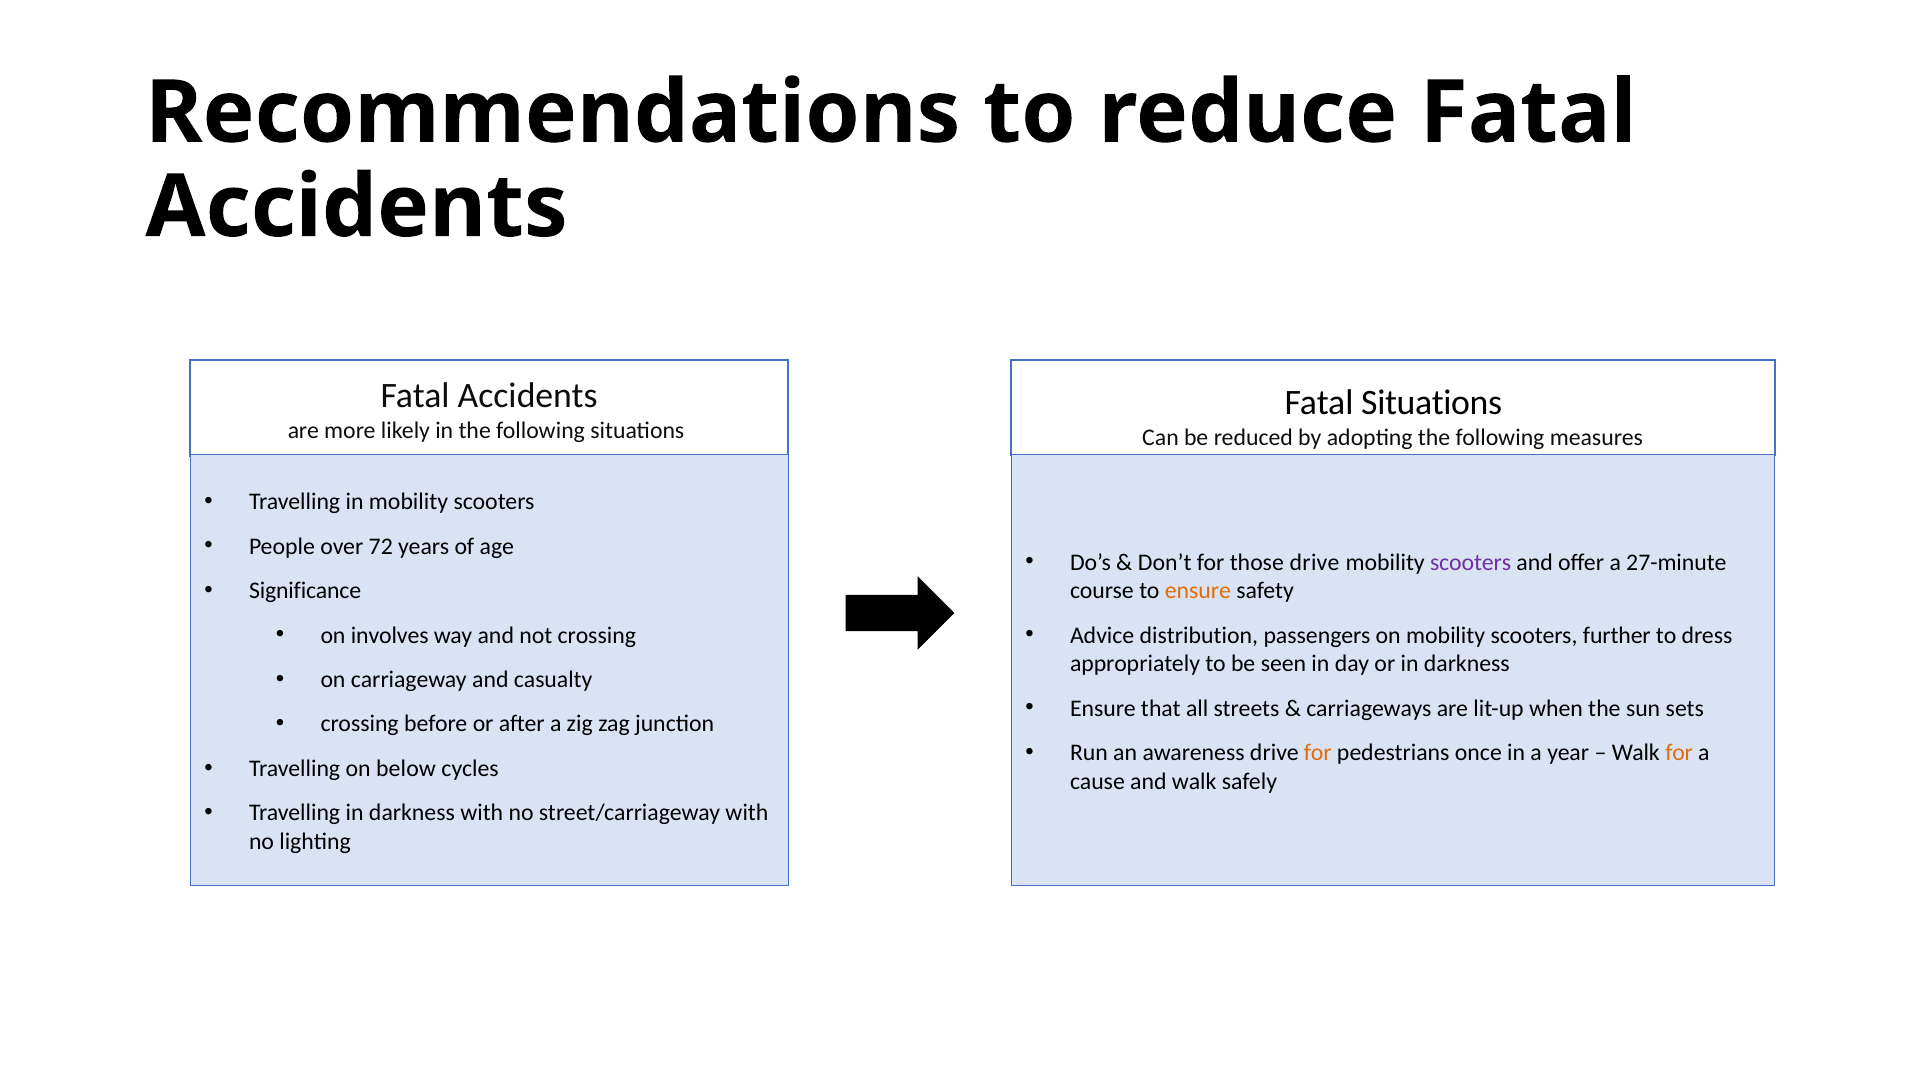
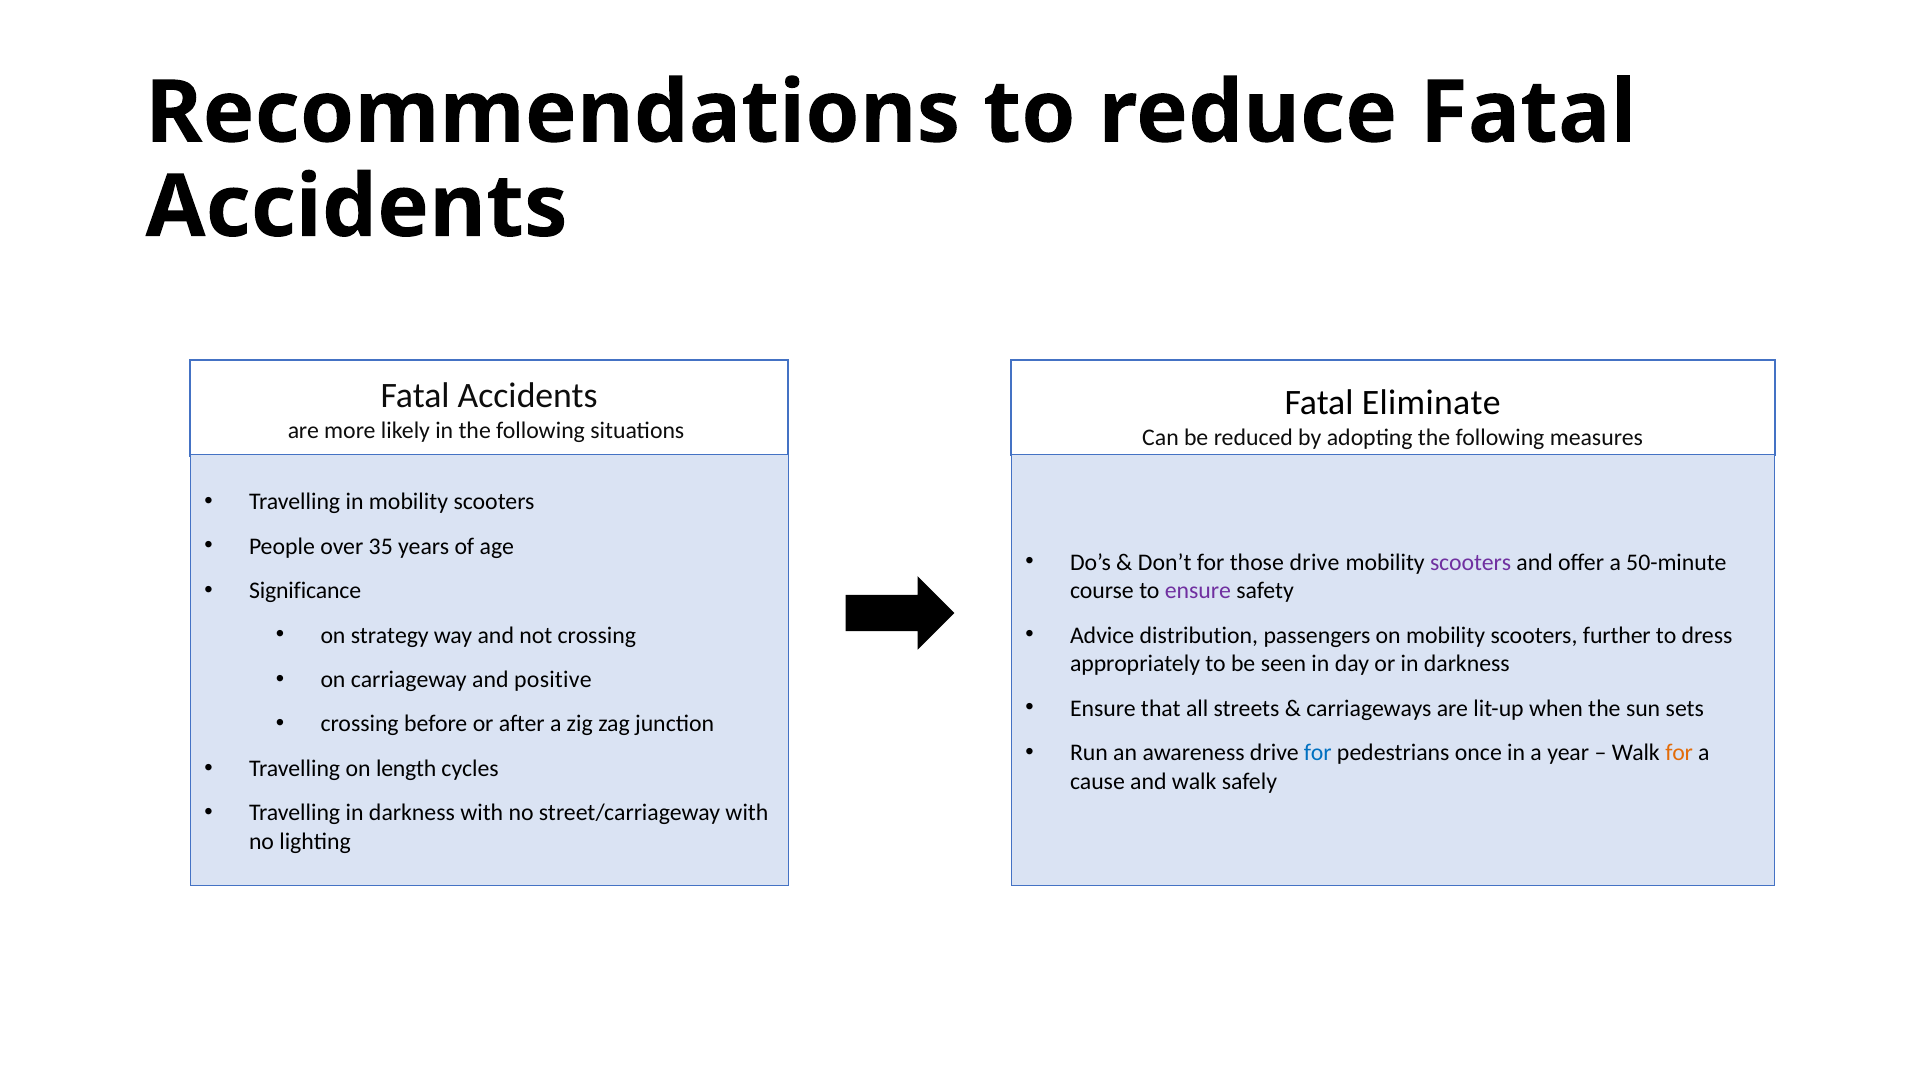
Fatal Situations: Situations -> Eliminate
72: 72 -> 35
27-minute: 27-minute -> 50-minute
ensure at (1198, 591) colour: orange -> purple
involves: involves -> strategy
casualty: casualty -> positive
for at (1318, 753) colour: orange -> blue
below: below -> length
